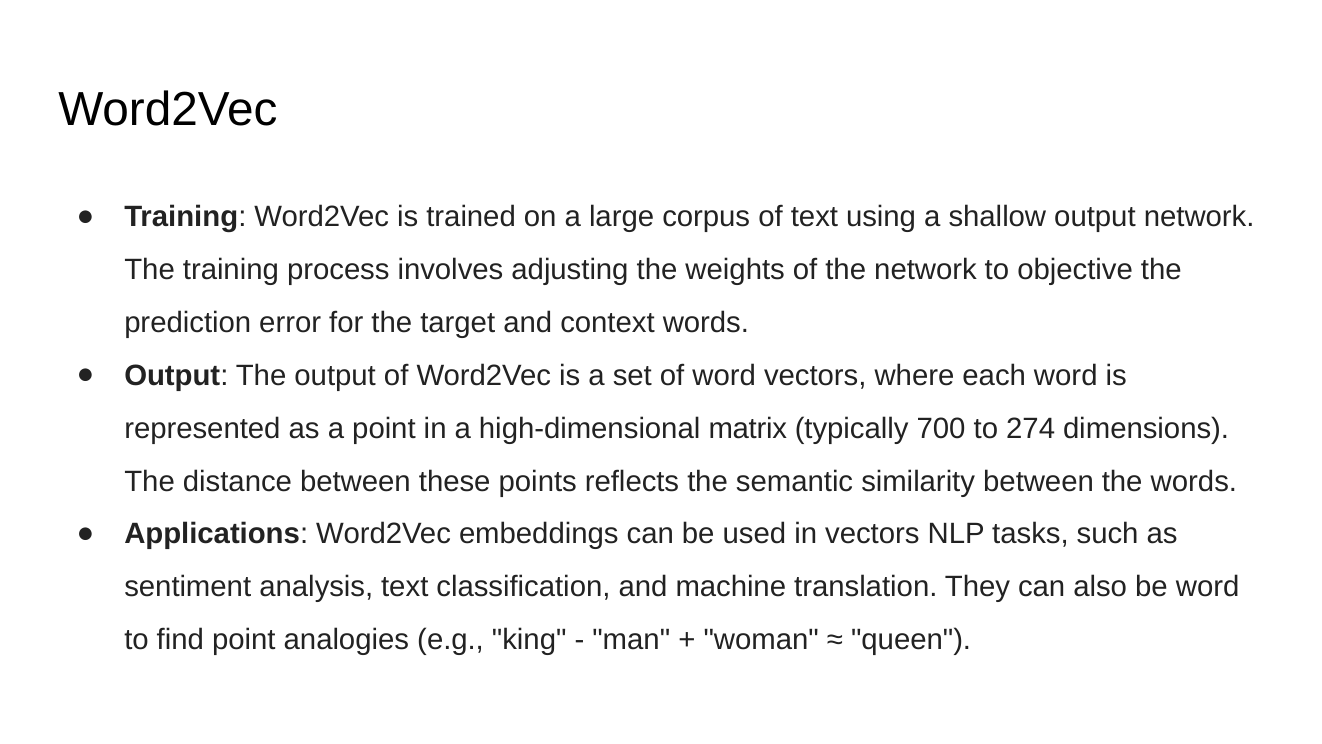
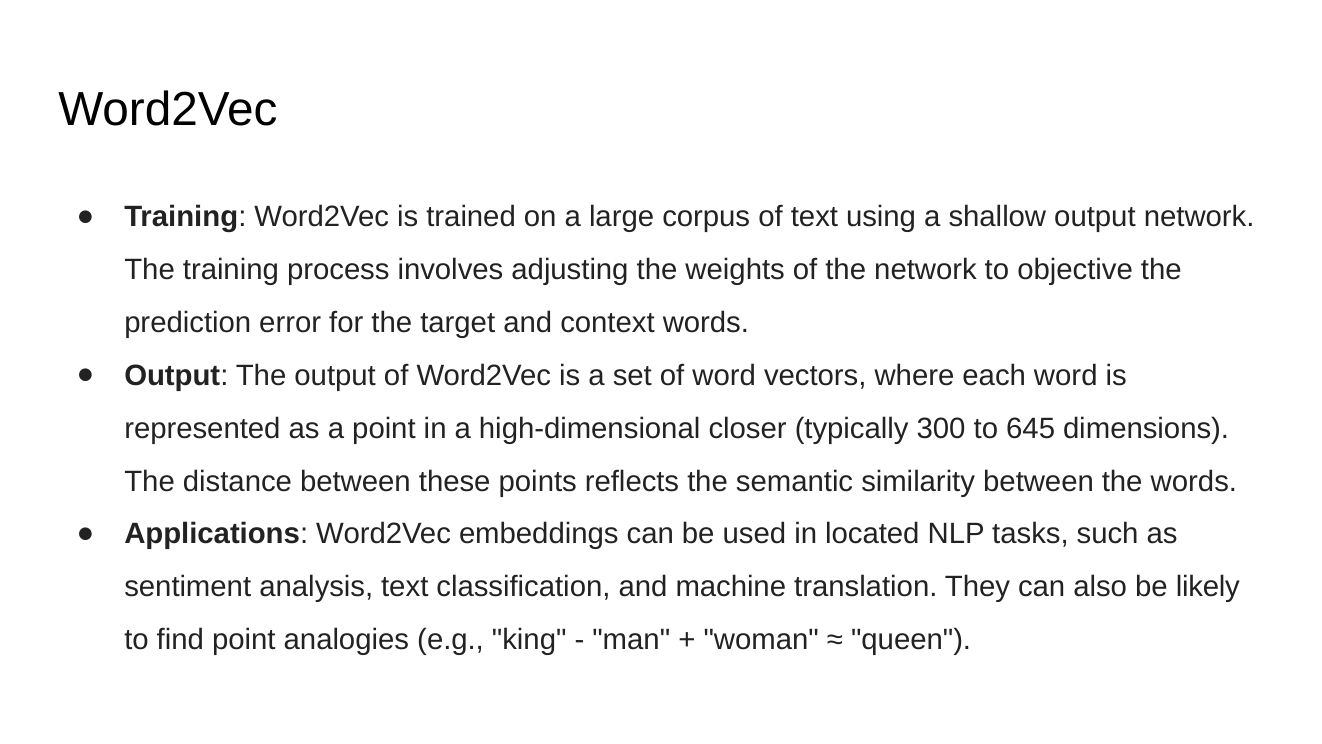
matrix: matrix -> closer
700: 700 -> 300
274: 274 -> 645
in vectors: vectors -> located
be word: word -> likely
